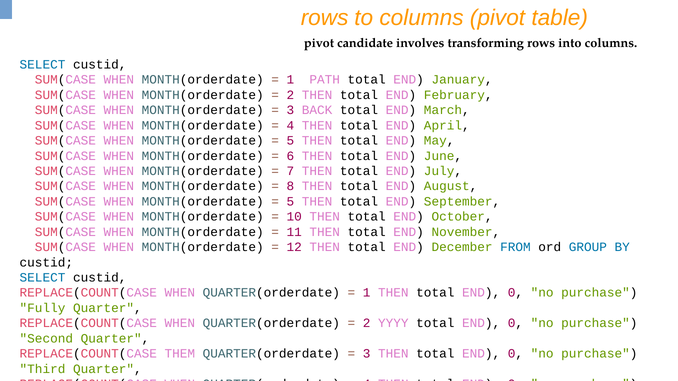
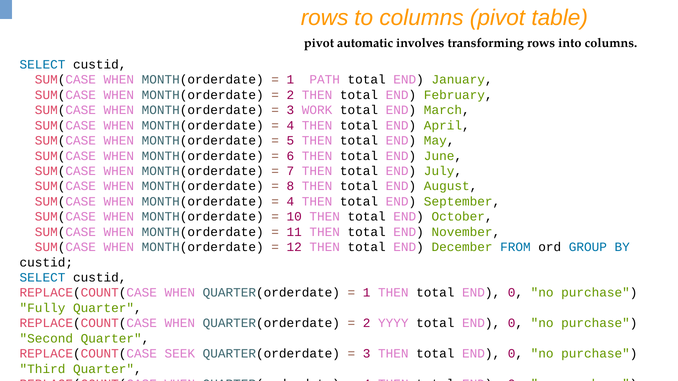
candidate: candidate -> automatic
BACK: BACK -> WORK
5 at (290, 202): 5 -> 4
THEM: THEM -> SEEK
